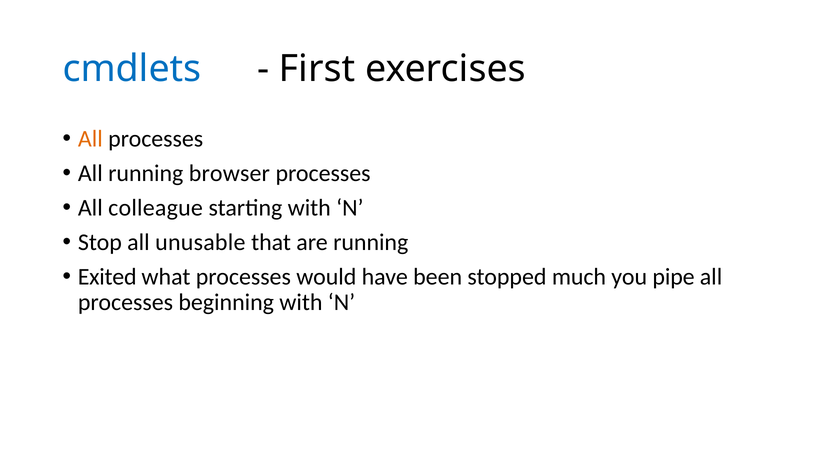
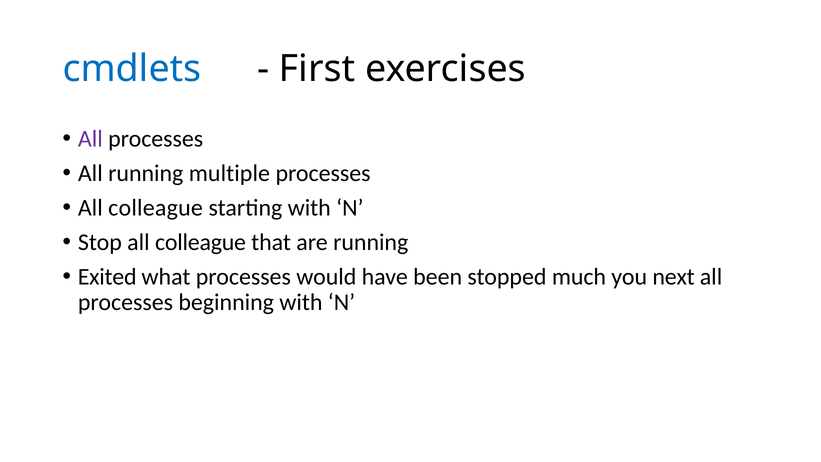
All at (90, 139) colour: orange -> purple
browser: browser -> multiple
Stop all unusable: unusable -> colleague
pipe: pipe -> next
